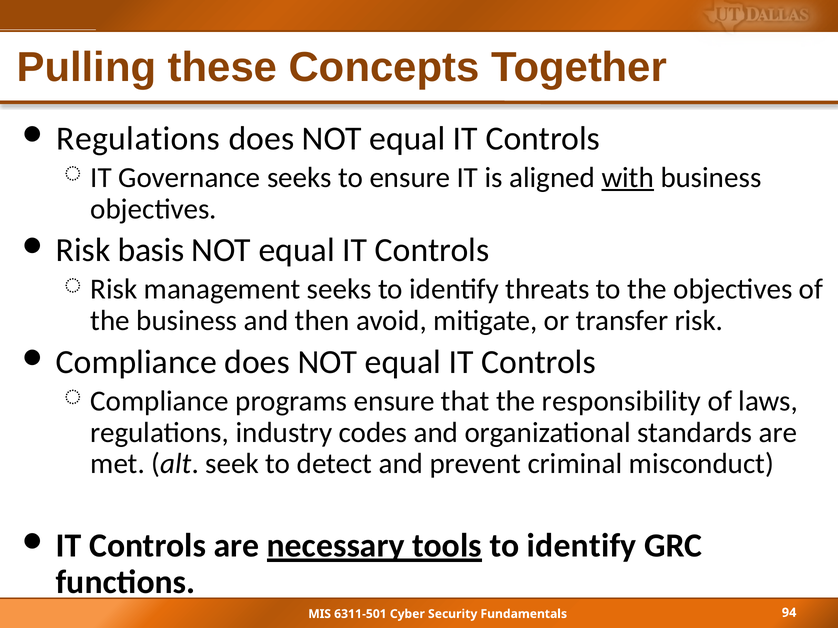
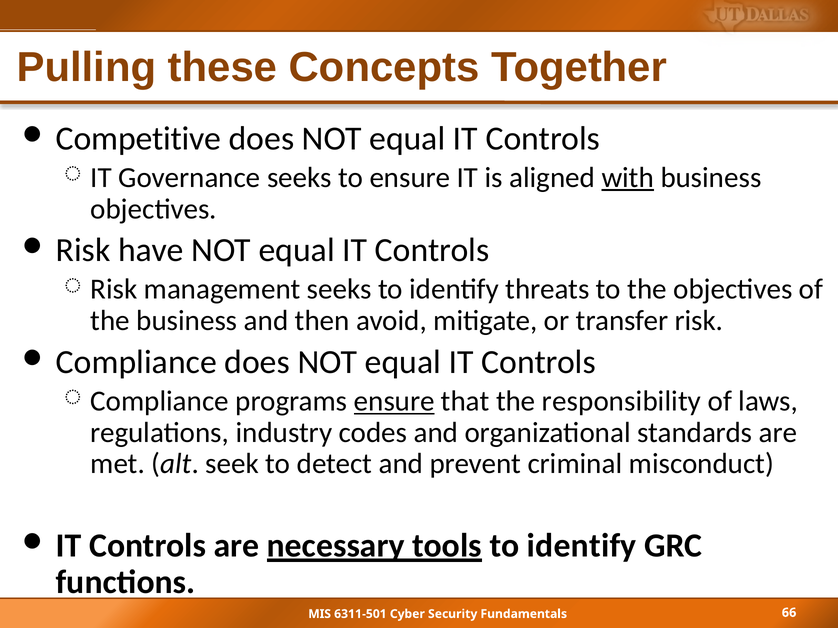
Regulations at (138, 139): Regulations -> Competitive
basis: basis -> have
ensure at (394, 401) underline: none -> present
94: 94 -> 66
